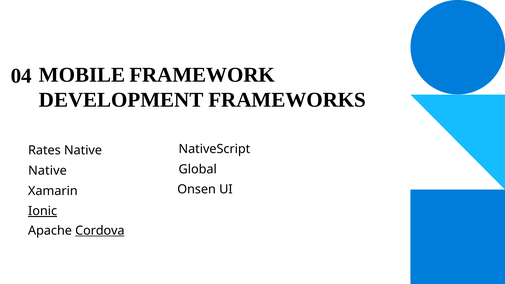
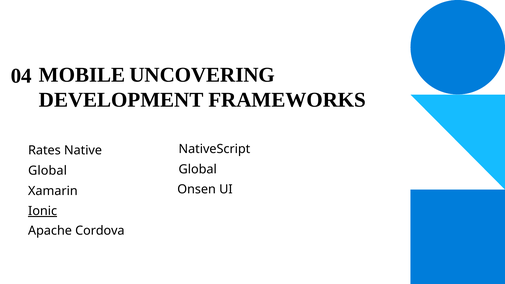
FRAMEWORK: FRAMEWORK -> UNCOVERING
Native at (48, 171): Native -> Global
Cordova underline: present -> none
